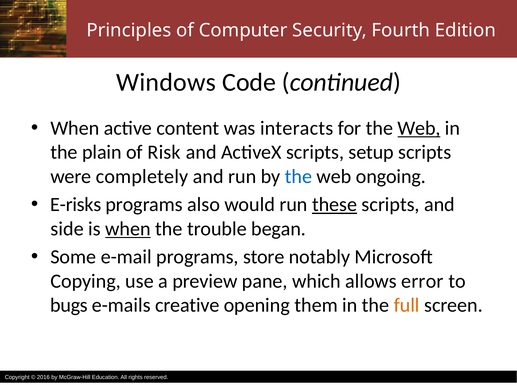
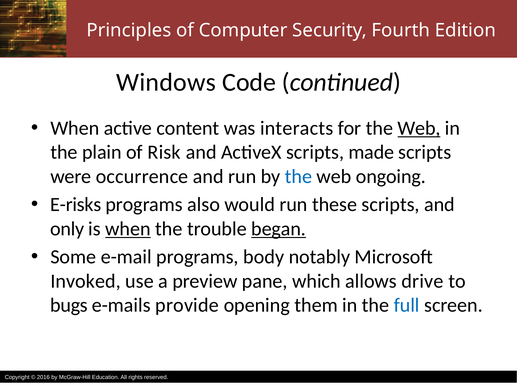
setup: setup -> made
completely: completely -> occurrence
these underline: present -> none
side: side -> only
began underline: none -> present
store: store -> body
Copying: Copying -> Invoked
error: error -> drive
creative: creative -> provide
full colour: orange -> blue
